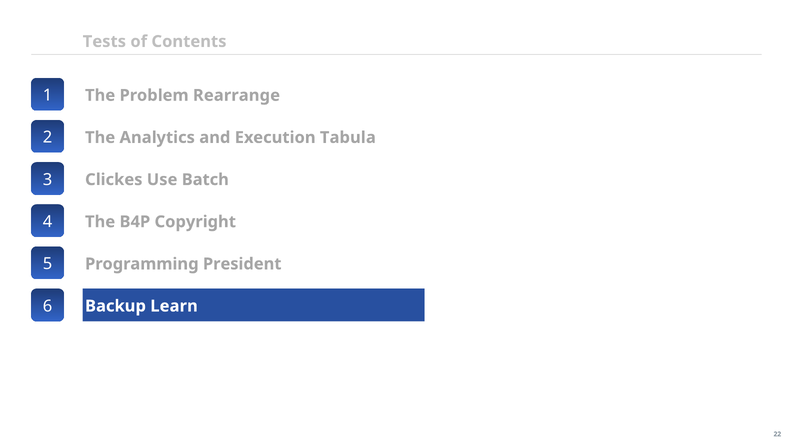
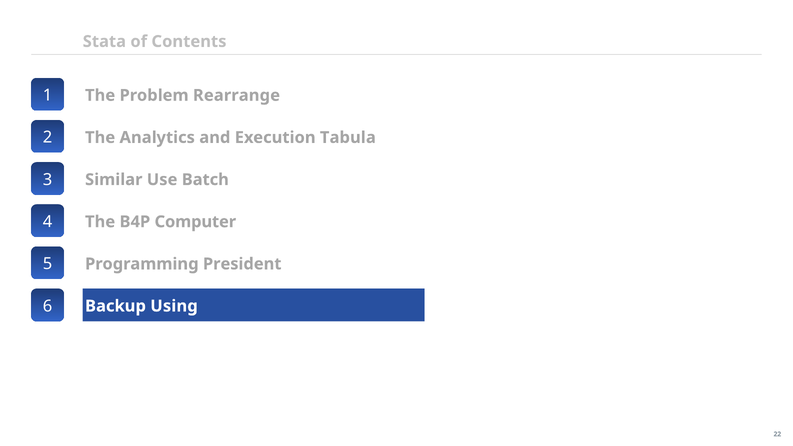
Tests: Tests -> Stata
Clickes: Clickes -> Similar
Copyright: Copyright -> Computer
Learn: Learn -> Using
